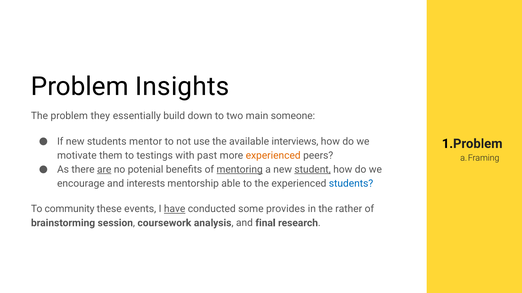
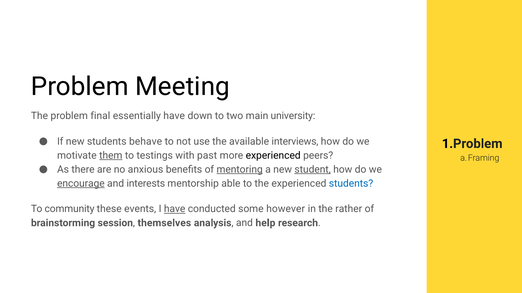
Insights: Insights -> Meeting
they: they -> final
essentially build: build -> have
someone: someone -> university
mentor: mentor -> behave
them underline: none -> present
experienced at (273, 156) colour: orange -> black
are underline: present -> none
potenial: potenial -> anxious
encourage underline: none -> present
provides: provides -> however
coursework: coursework -> themselves
final: final -> help
